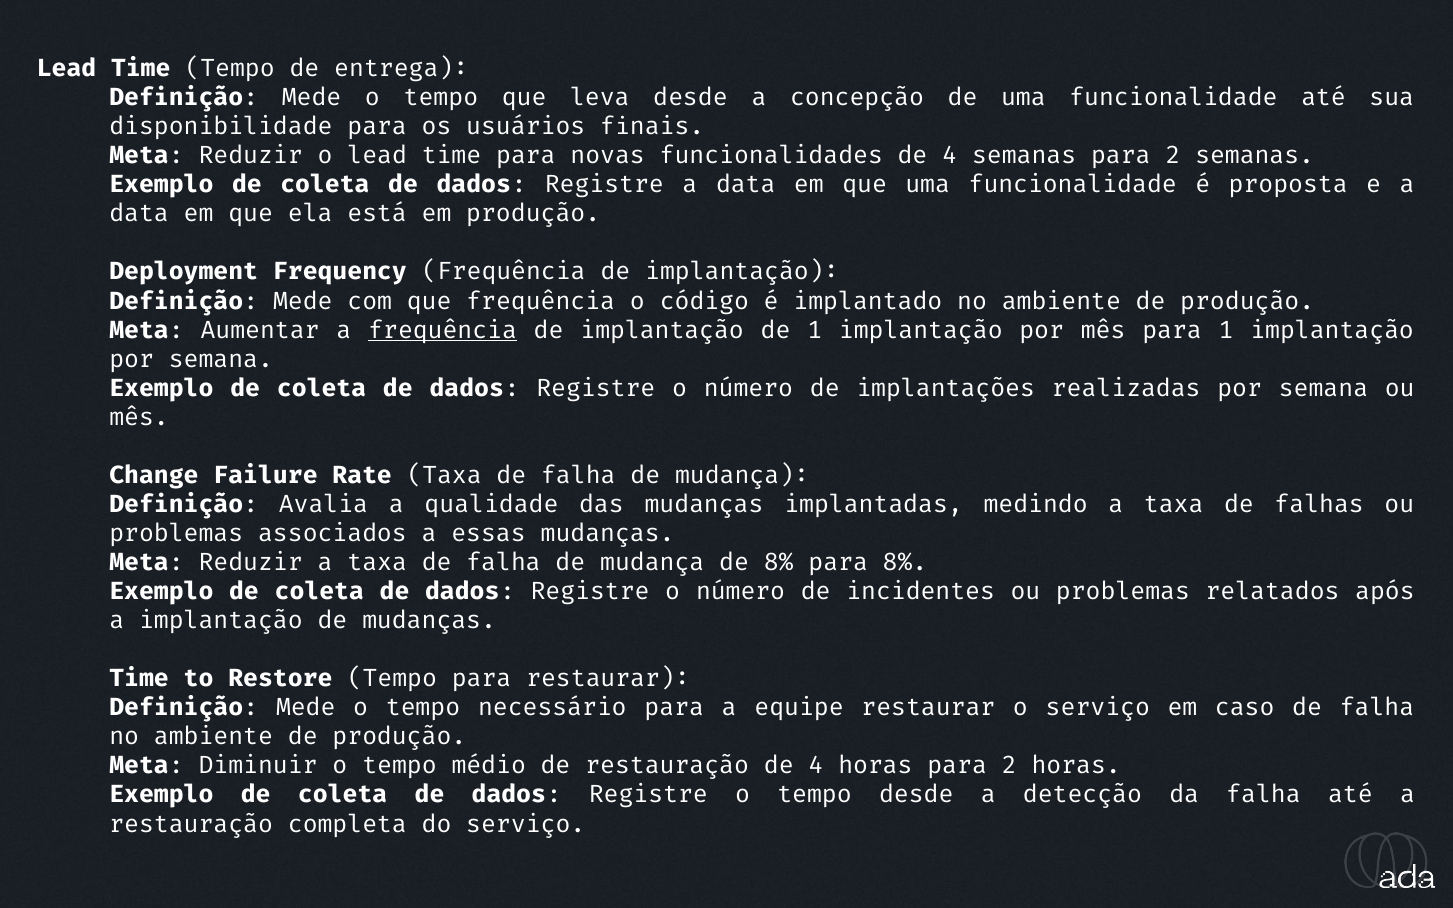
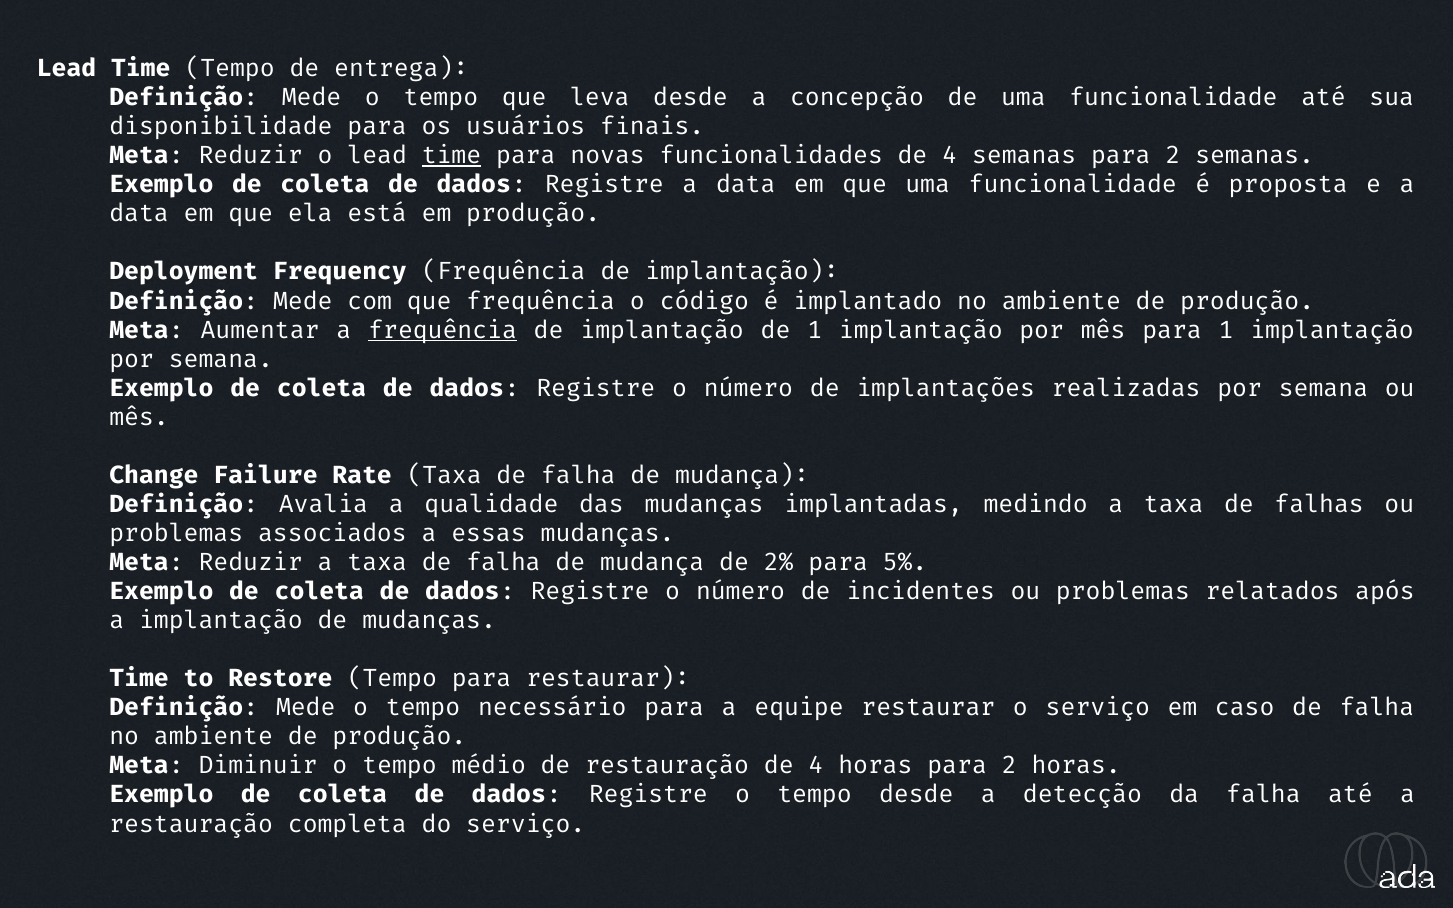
time at (452, 156) underline: none -> present
de 8%: 8% -> 2%
para 8%: 8% -> 5%
